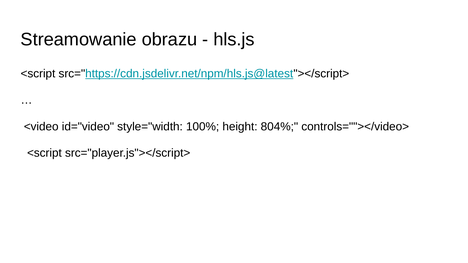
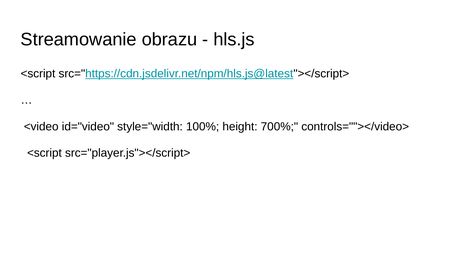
804%: 804% -> 700%
